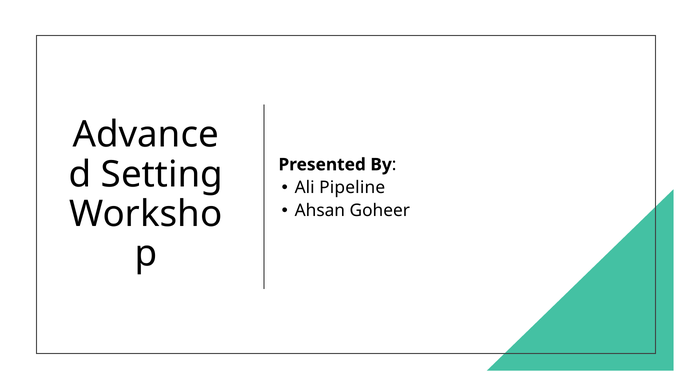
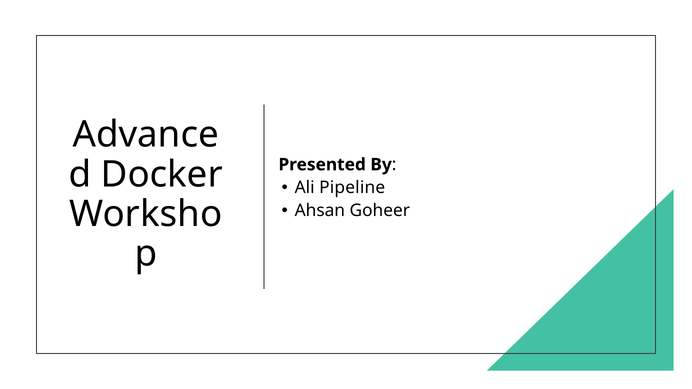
Setting: Setting -> Docker
